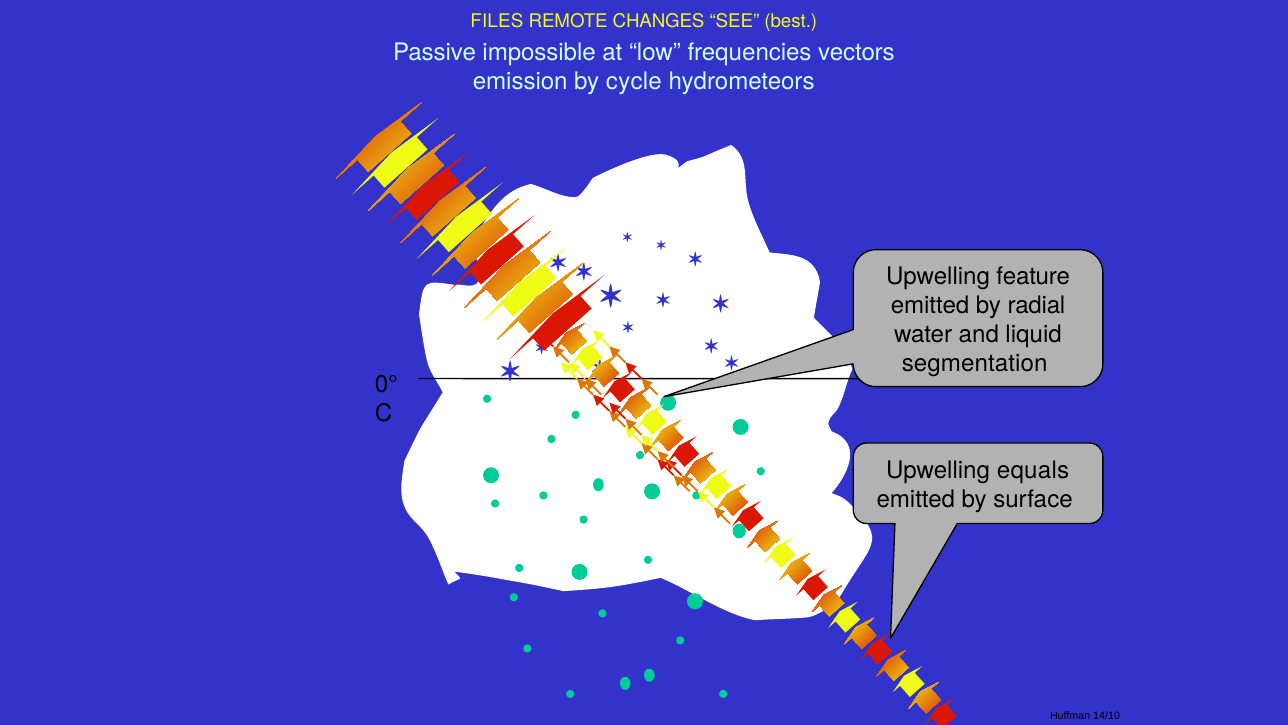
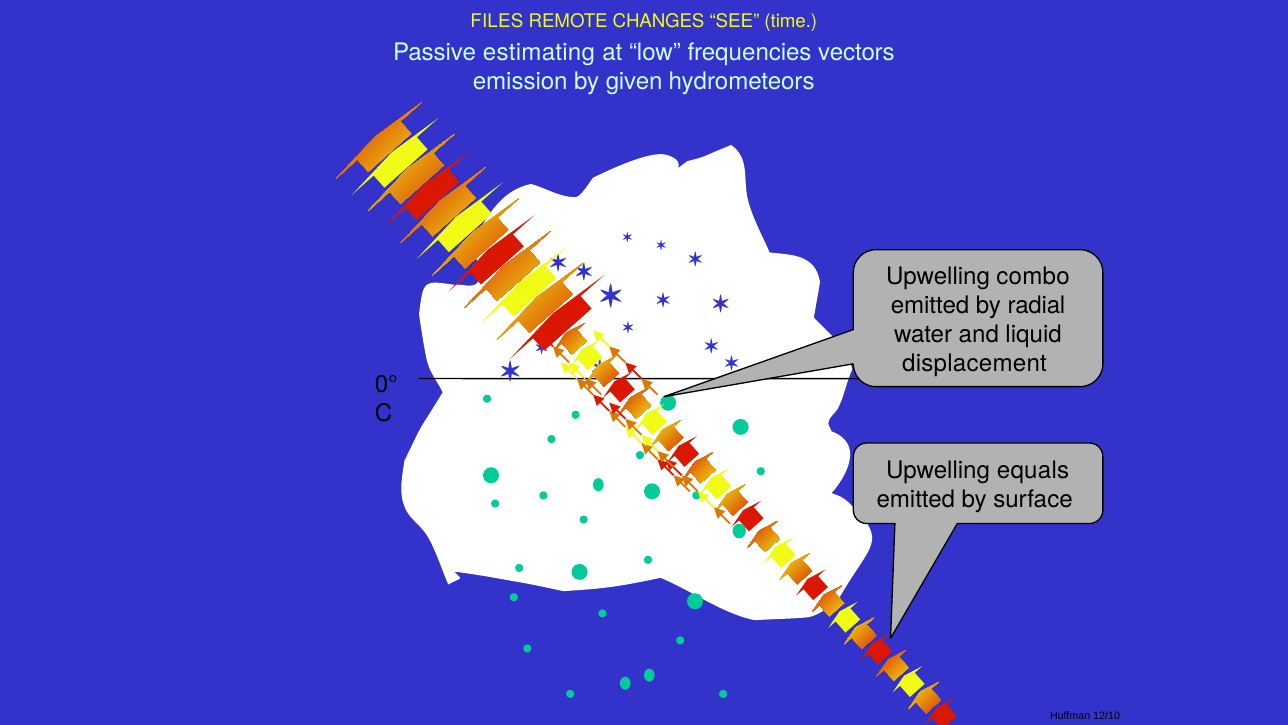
best: best -> time
impossible: impossible -> estimating
cycle: cycle -> given
feature: feature -> combo
segmentation: segmentation -> displacement
14/10: 14/10 -> 12/10
